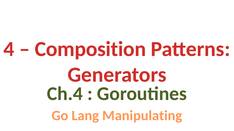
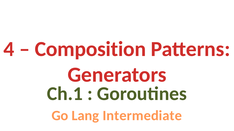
Ch.4: Ch.4 -> Ch.1
Manipulating: Manipulating -> Intermediate
